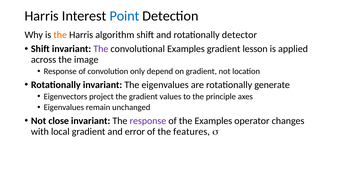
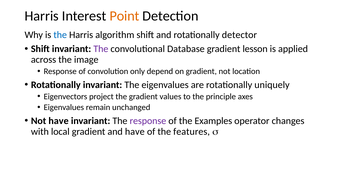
Point colour: blue -> orange
the at (60, 35) colour: orange -> blue
convolutional Examples: Examples -> Database
generate: generate -> uniquely
Not close: close -> have
and error: error -> have
